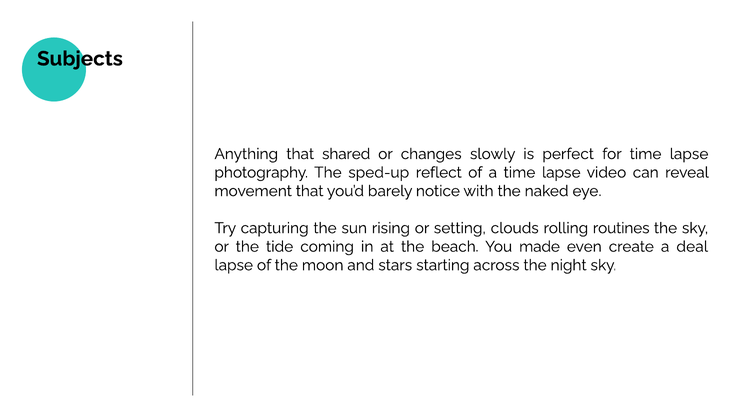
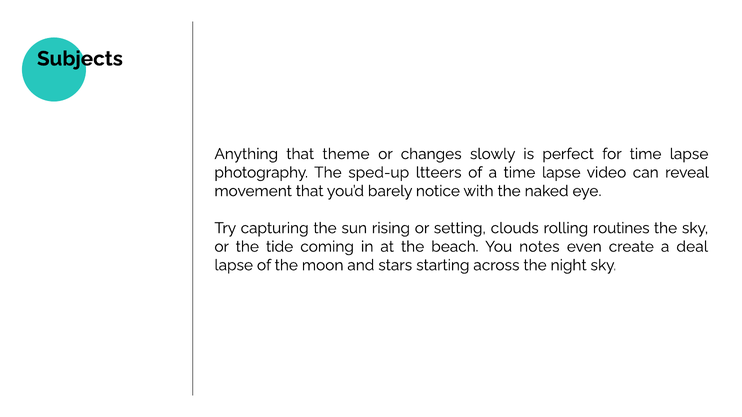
shared: shared -> theme
reflect: reflect -> ltteers
made: made -> notes
